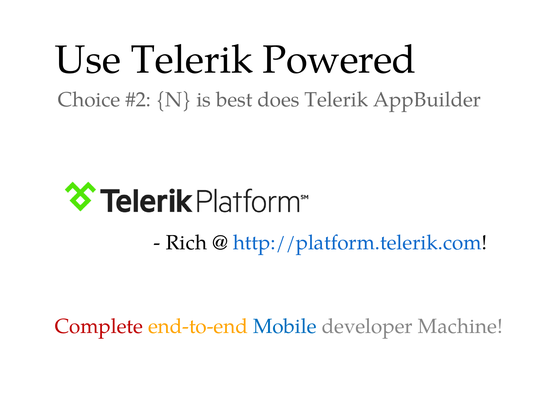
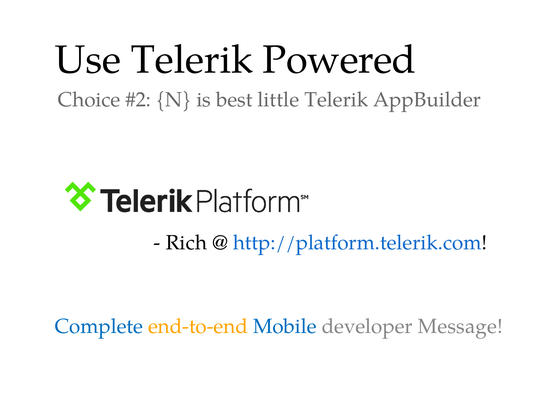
does: does -> little
Complete colour: red -> blue
Machine: Machine -> Message
